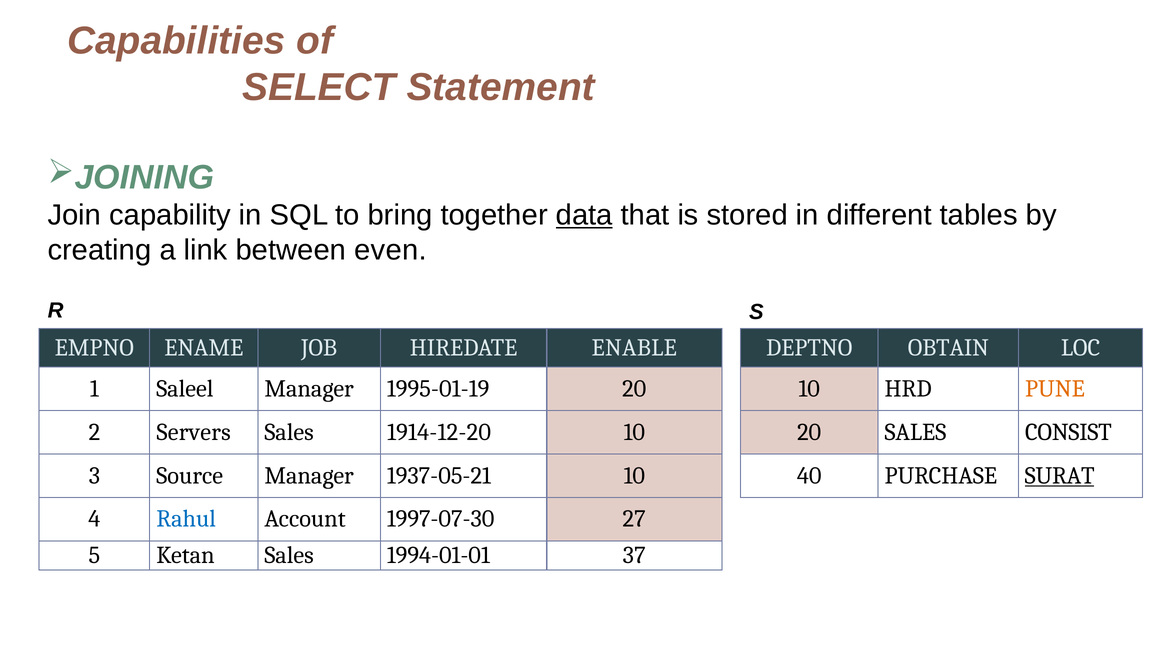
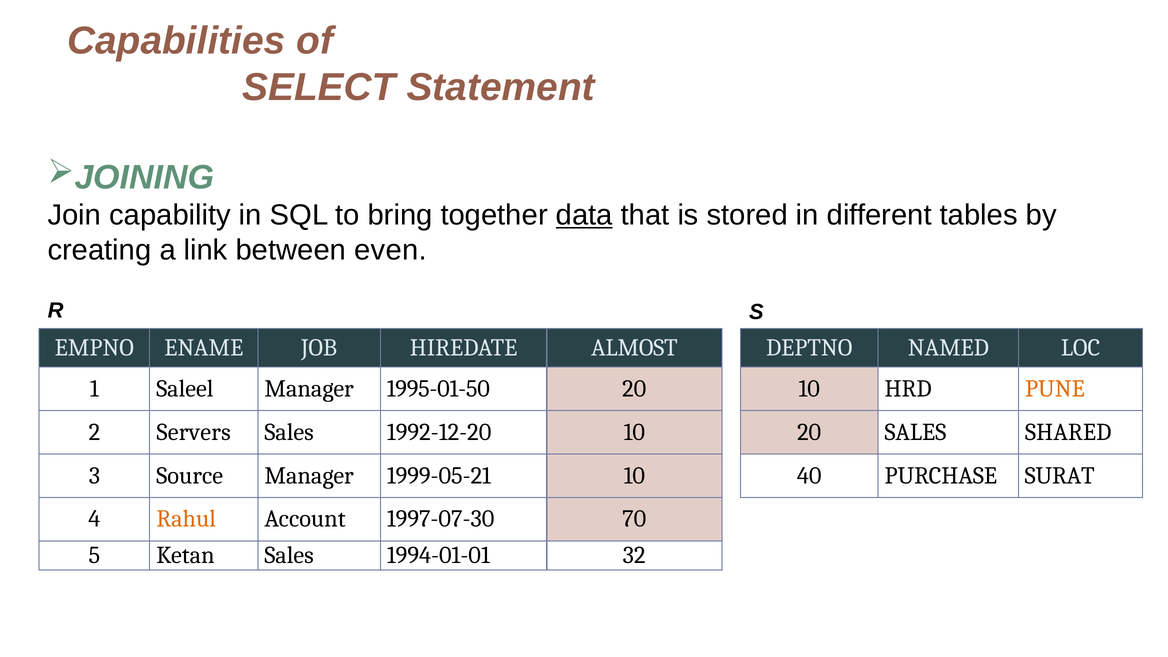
ENABLE: ENABLE -> ALMOST
OBTAIN: OBTAIN -> NAMED
1995-01-19: 1995-01-19 -> 1995-01-50
1914-12-20: 1914-12-20 -> 1992-12-20
CONSIST: CONSIST -> SHARED
1937-05-21: 1937-05-21 -> 1999-05-21
SURAT underline: present -> none
Rahul colour: blue -> orange
27: 27 -> 70
37: 37 -> 32
